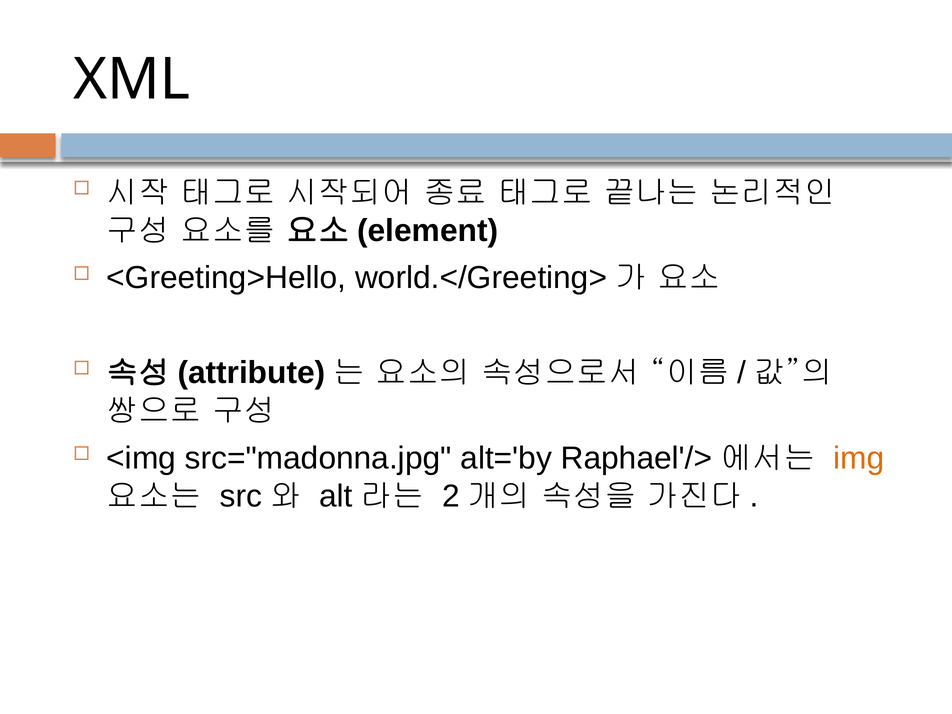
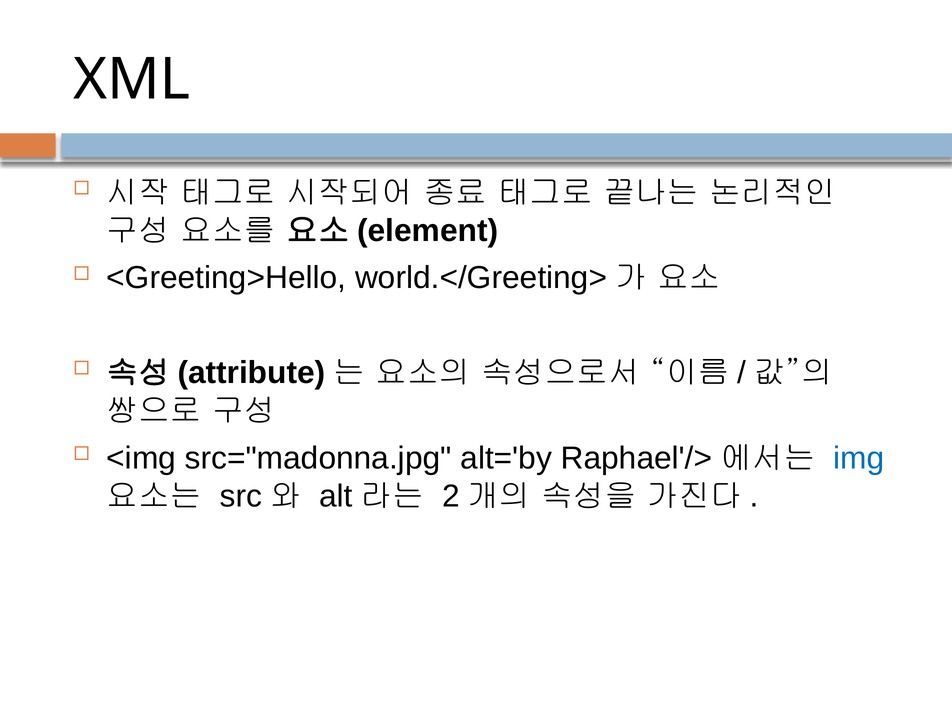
img colour: orange -> blue
